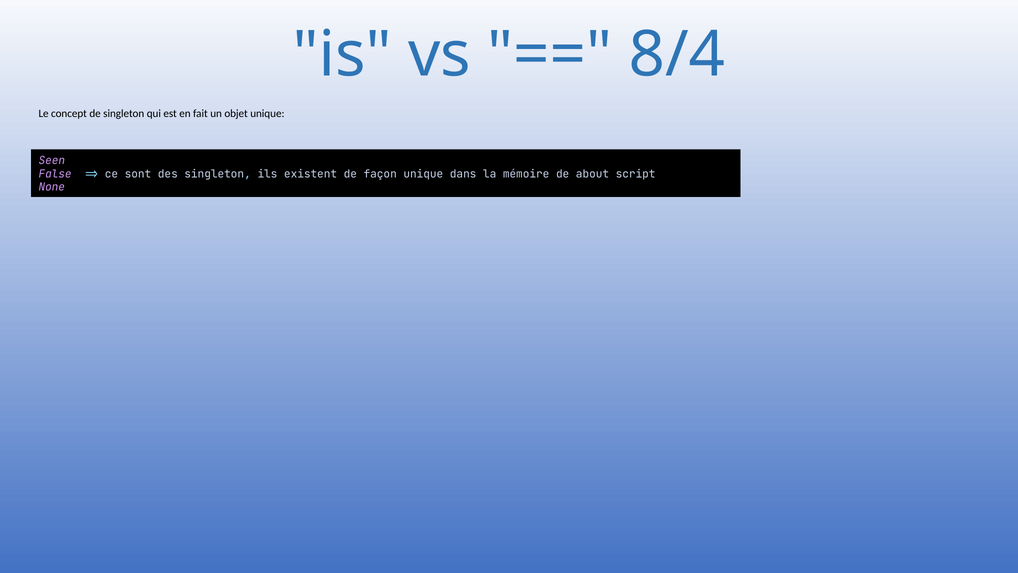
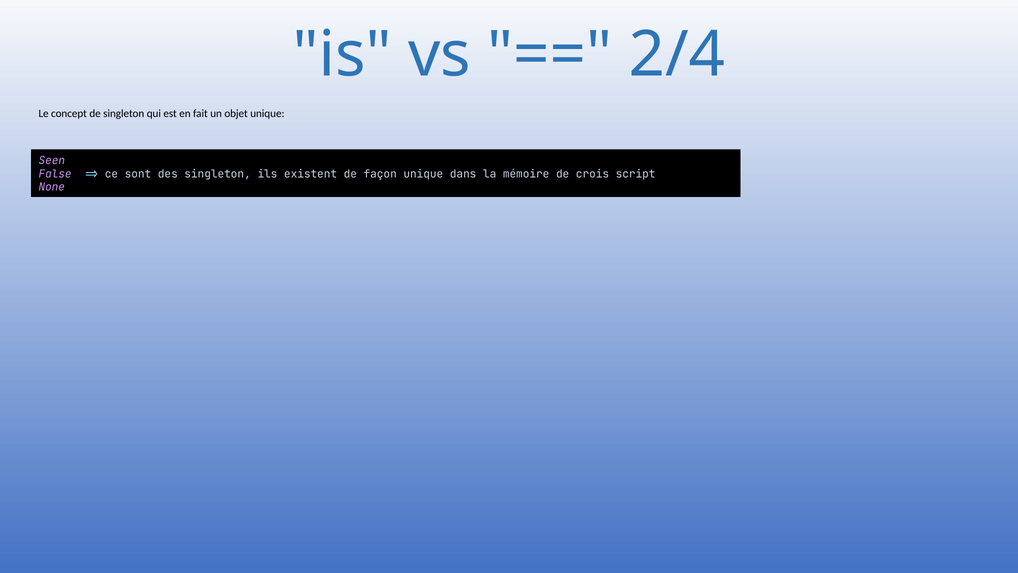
8/4: 8/4 -> 2/4
about: about -> crois
